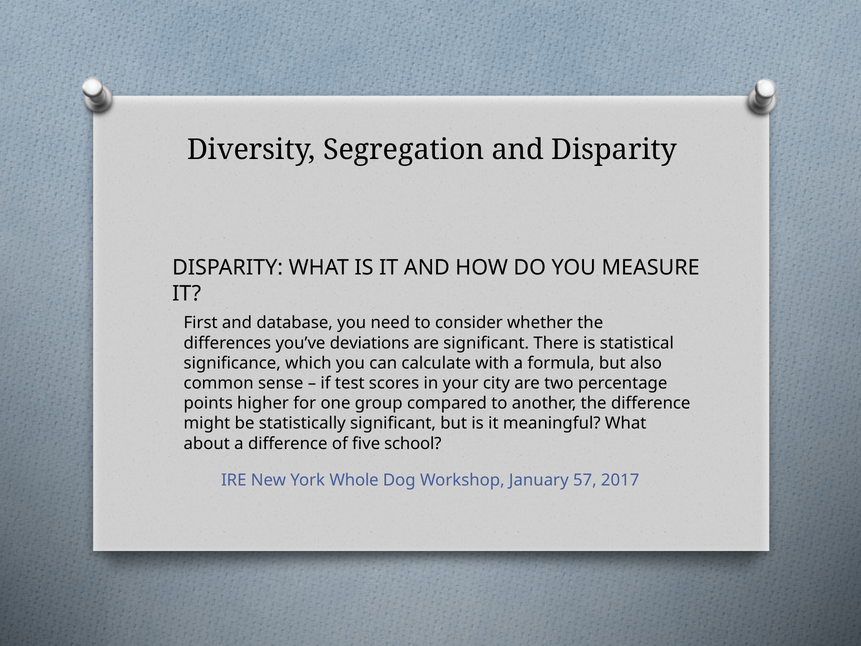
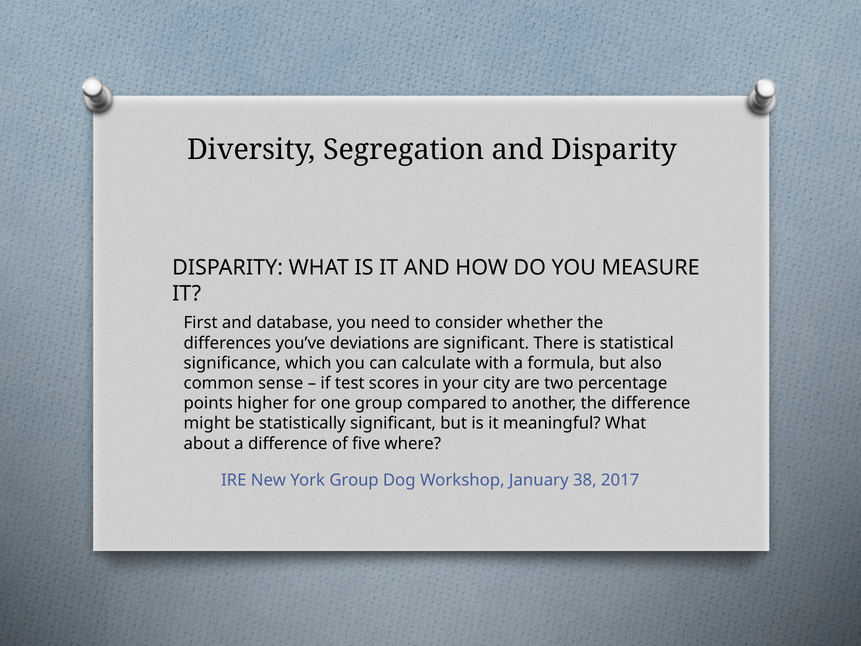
school: school -> where
York Whole: Whole -> Group
57: 57 -> 38
